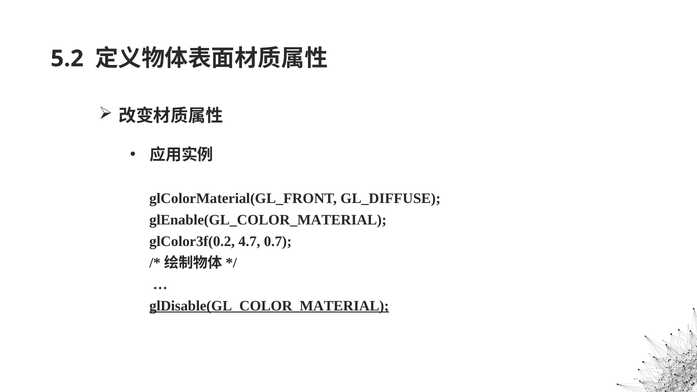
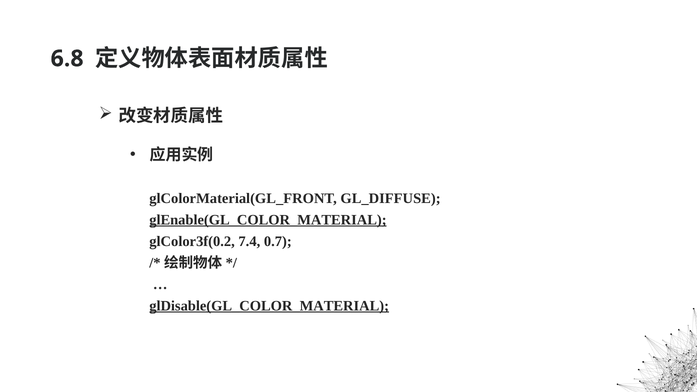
5.2: 5.2 -> 6.8
glEnable(GL_COLOR_MATERIAL underline: none -> present
4.7: 4.7 -> 7.4
